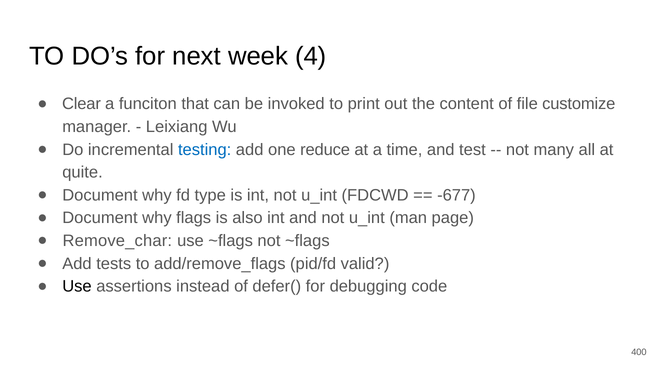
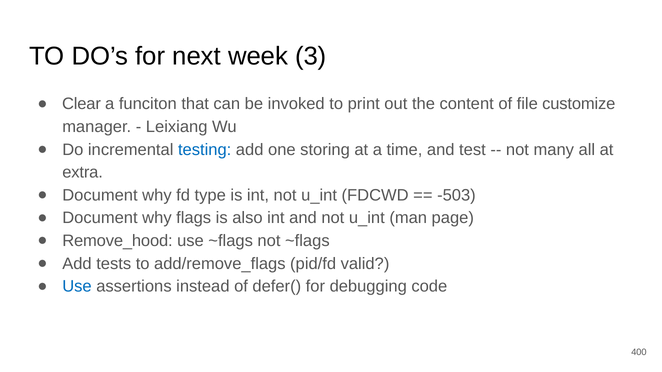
4: 4 -> 3
reduce: reduce -> storing
quite: quite -> extra
-677: -677 -> -503
Remove_char: Remove_char -> Remove_hood
Use at (77, 287) colour: black -> blue
